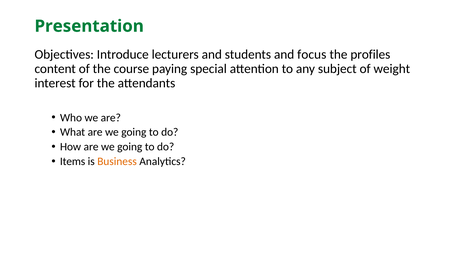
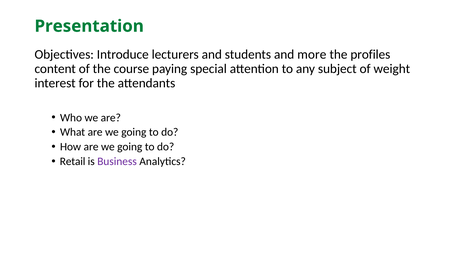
focus: focus -> more
Items: Items -> Retail
Business colour: orange -> purple
